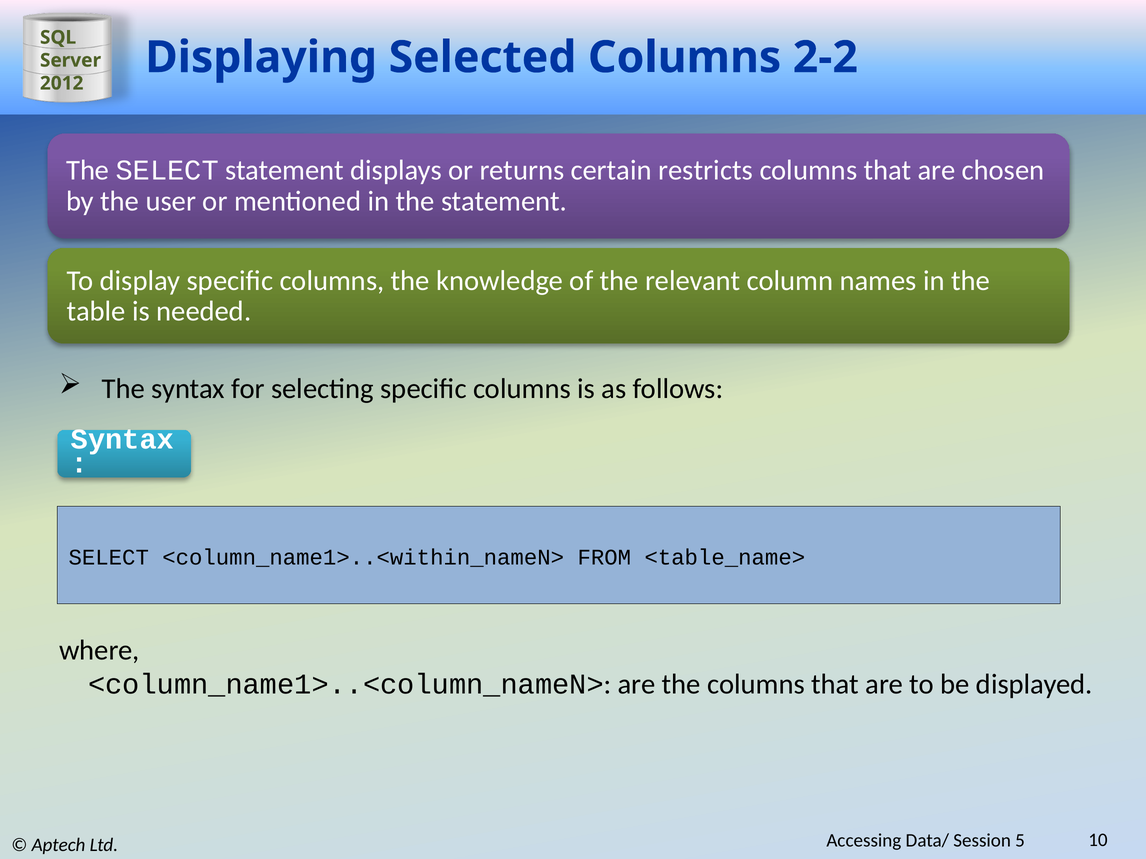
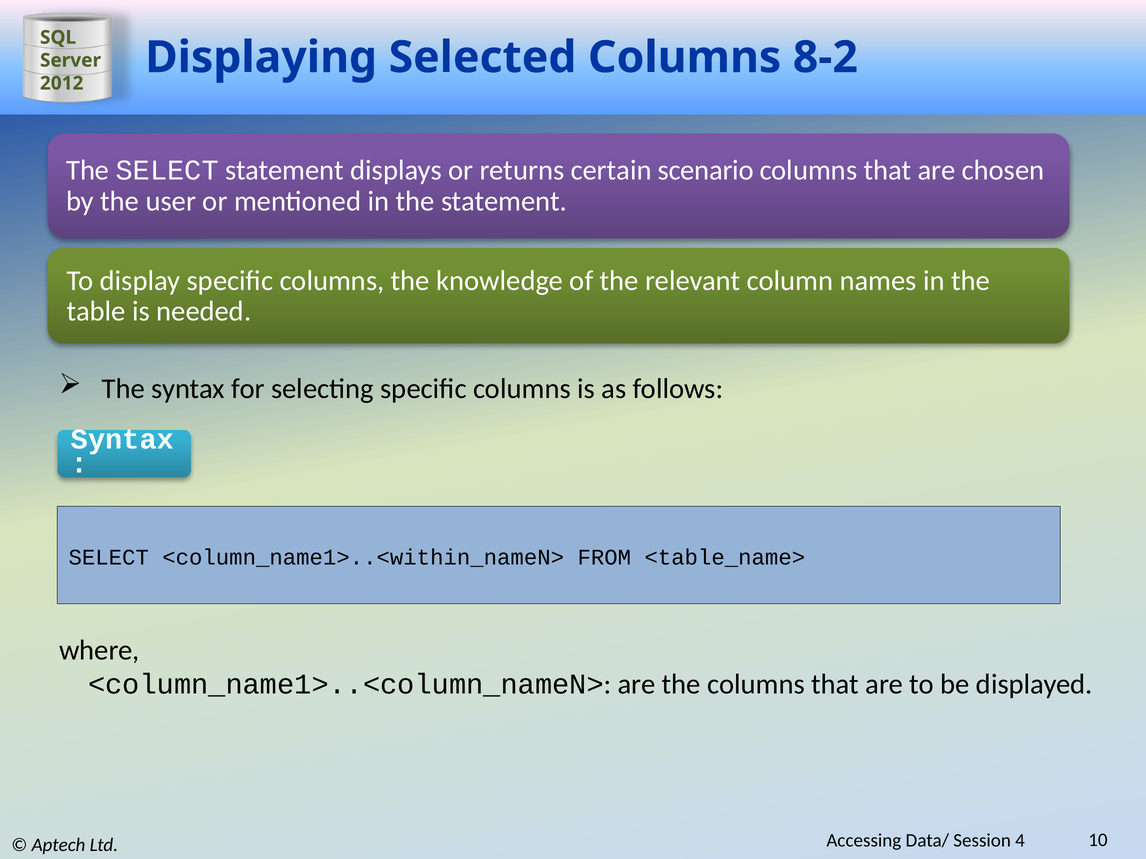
2-2: 2-2 -> 8-2
restricts: restricts -> scenario
5: 5 -> 4
